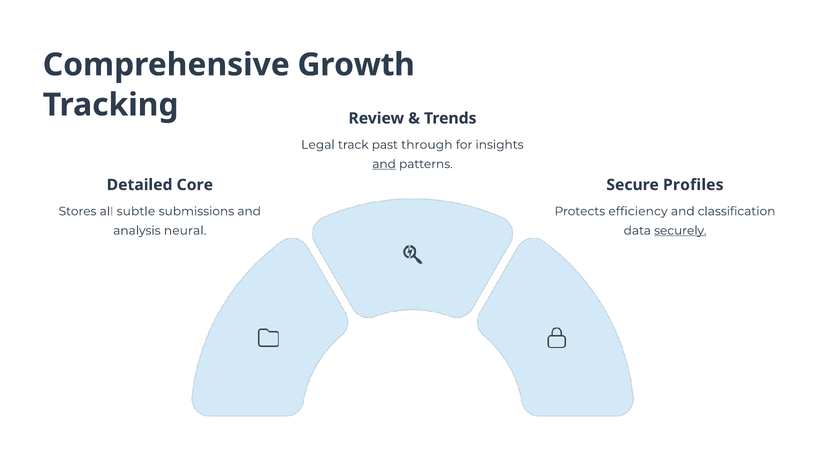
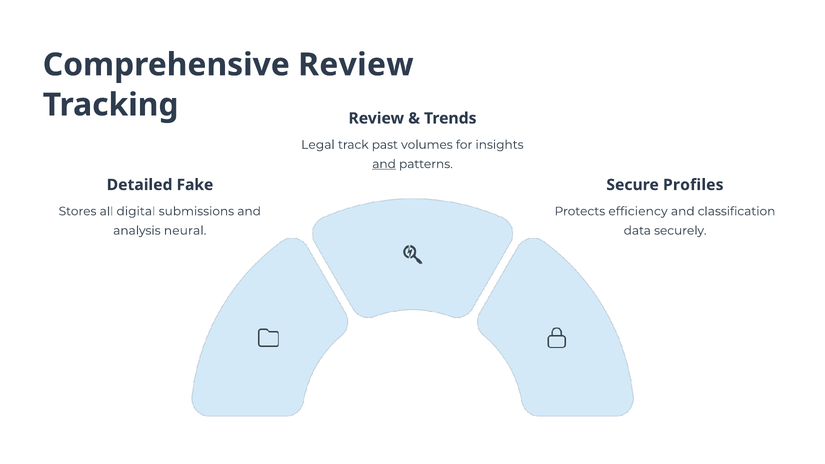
Comprehensive Growth: Growth -> Review
through: through -> volumes
Core: Core -> Fake
subtle: subtle -> digital
securely underline: present -> none
